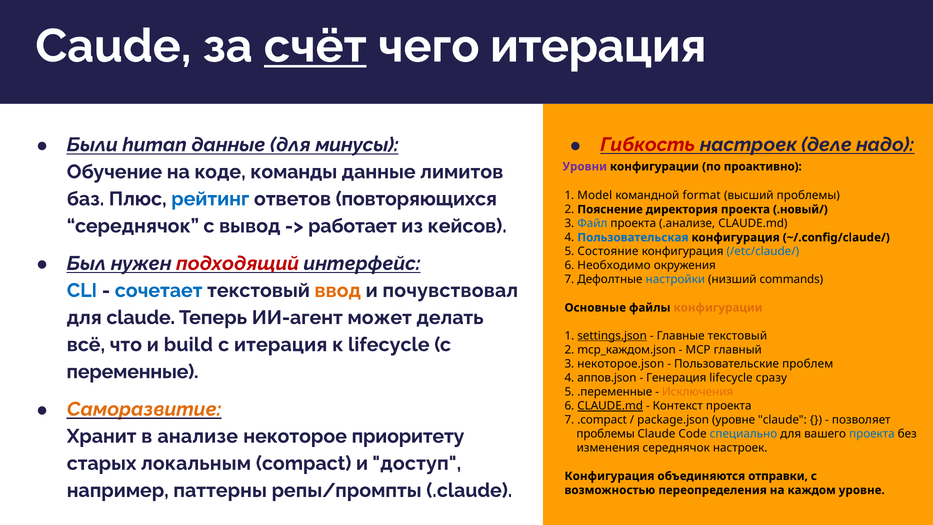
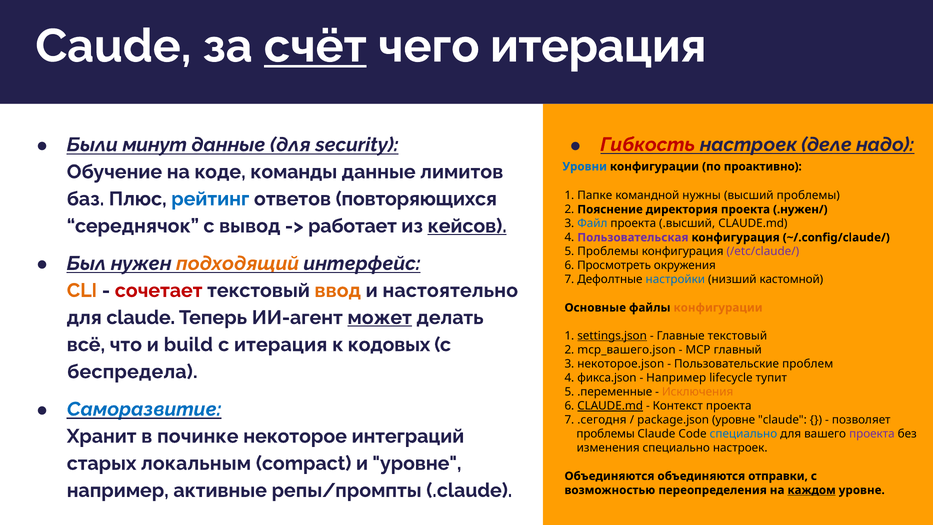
human: human -> минут
минусы: минусы -> security
Уровни colour: purple -> blue
Model: Model -> Папке
format: format -> нужны
.новый/: .новый/ -> .нужен/
кейсов underline: none -> present
.анализе: .анализе -> .высший
Пользовательская colour: blue -> purple
5 Состояние: Состояние -> Проблемы
/etc/claude/ colour: blue -> purple
подходящий colour: red -> orange
Необходимо: Необходимо -> Просмотреть
commands: commands -> кастомной
CLI colour: blue -> orange
сочетает colour: blue -> red
почувствовал: почувствовал -> настоятельно
может underline: none -> present
к lifecycle: lifecycle -> кодовых
mcp_каждом.json: mcp_каждом.json -> mcp_вашего.json
переменные: переменные -> беспредела
аппов.json: аппов.json -> фикса.json
Генерация at (676, 378): Генерация -> Например
сразу: сразу -> тупит
Саморазвитие colour: orange -> blue
.compact: .compact -> .сегодня
анализе: анализе -> починке
приоритету: приоритету -> интеграций
проекта at (872, 434) colour: blue -> purple
изменения середнячок: середнячок -> специально
и доступ: доступ -> уровне
Конфигурация at (609, 476): Конфигурация -> Объединяются
паттерны: паттерны -> активные
каждом underline: none -> present
